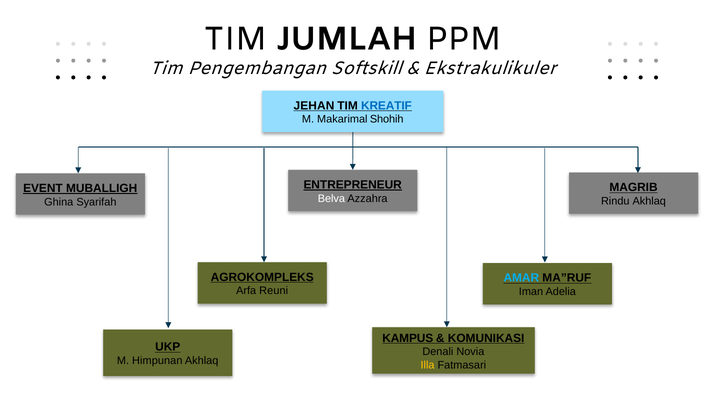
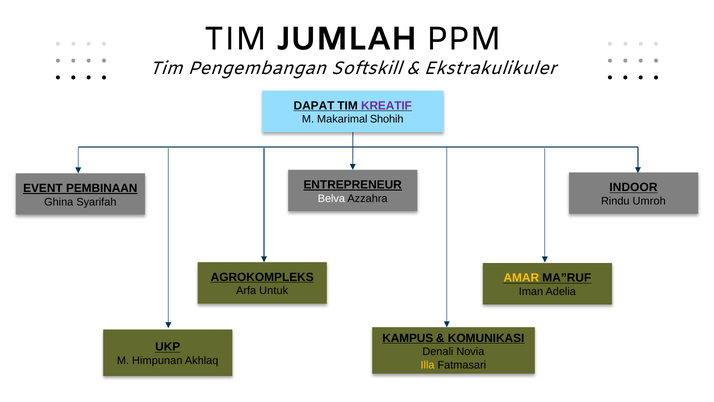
JEHAN: JEHAN -> DAPAT
KREATIF colour: blue -> purple
MAGRIB: MAGRIB -> INDOOR
MUBALLIGH: MUBALLIGH -> PEMBINAAN
Rindu Akhlaq: Akhlaq -> Umroh
AMAR colour: light blue -> yellow
Reuni: Reuni -> Untuk
